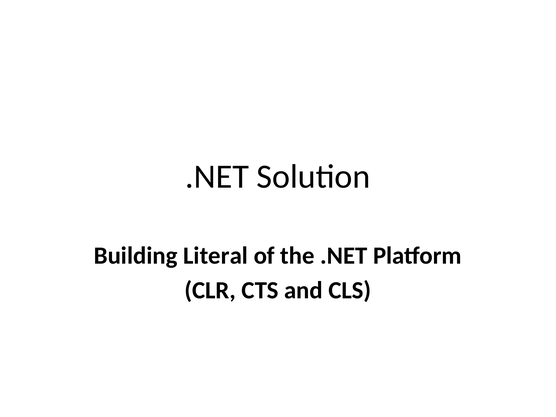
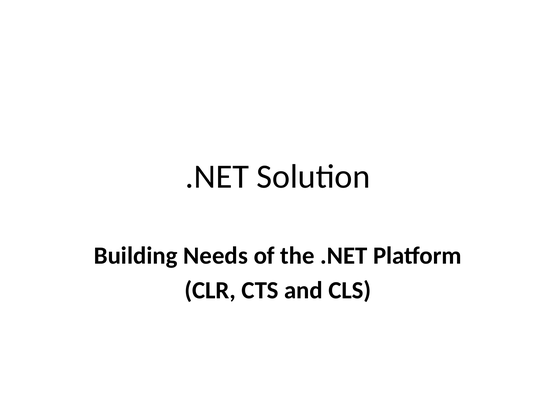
Literal: Literal -> Needs
